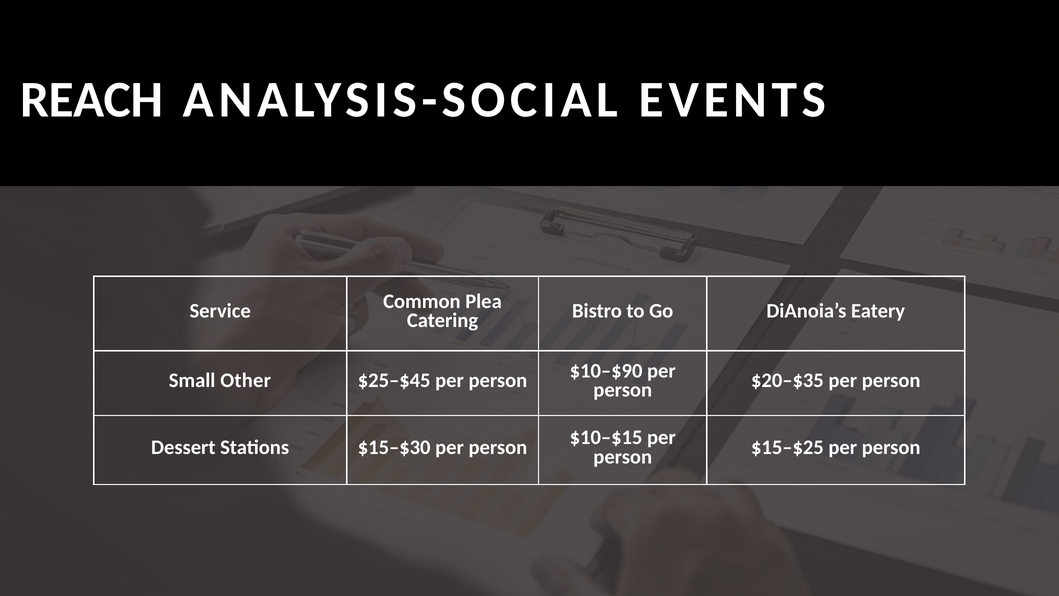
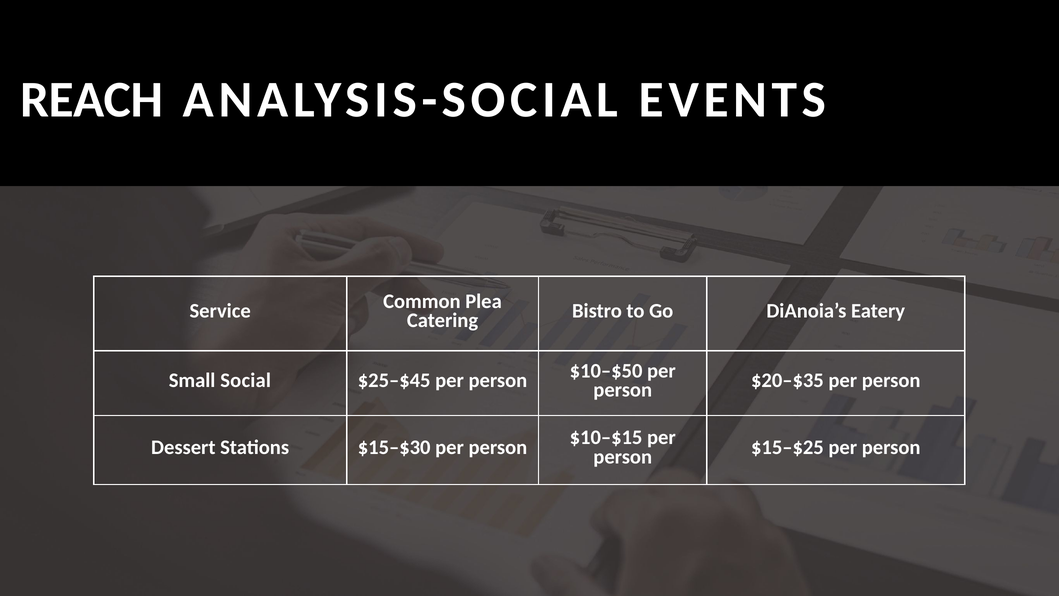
Other: Other -> Social
$10–$90: $10–$90 -> $10–$50
